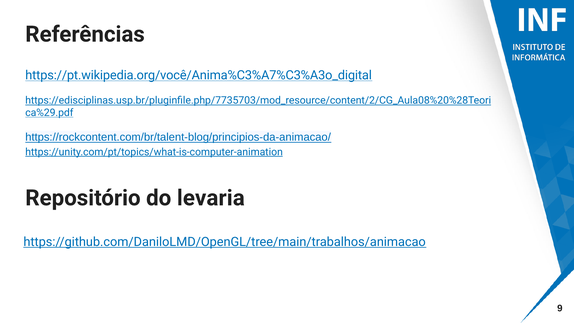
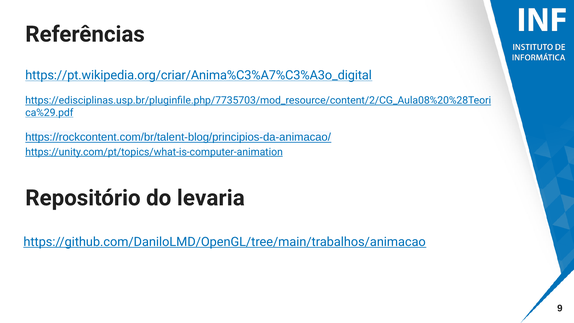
https://pt.wikipedia.org/você/Anima%C3%A7%C3%A3o_digital: https://pt.wikipedia.org/você/Anima%C3%A7%C3%A3o_digital -> https://pt.wikipedia.org/criar/Anima%C3%A7%C3%A3o_digital
